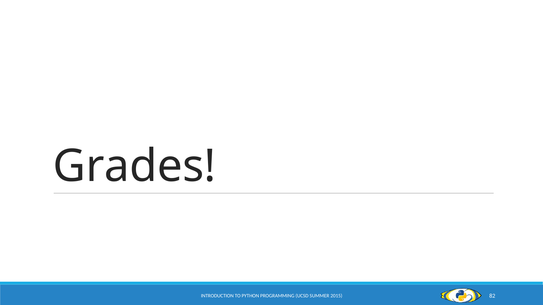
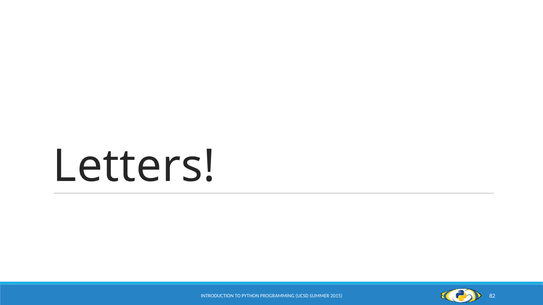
Grades: Grades -> Letters
